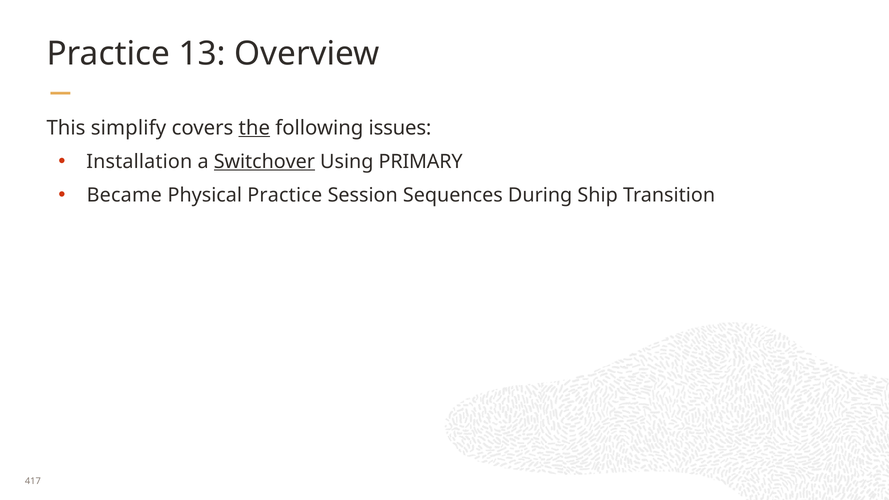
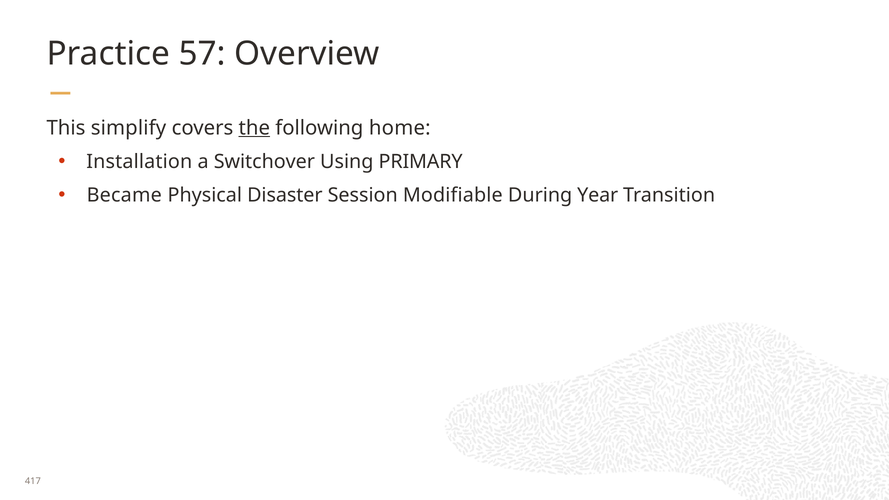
13: 13 -> 57
issues: issues -> home
Switchover underline: present -> none
Physical Practice: Practice -> Disaster
Sequences: Sequences -> Modifiable
Ship: Ship -> Year
